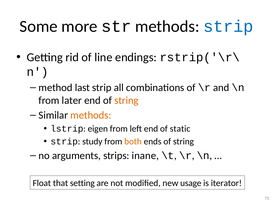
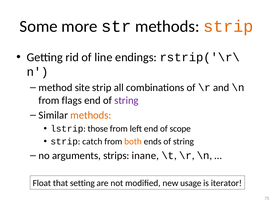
strip at (228, 26) colour: blue -> orange
last: last -> site
later: later -> flags
string at (126, 100) colour: orange -> purple
eigen: eigen -> those
static: static -> scope
study: study -> catch
